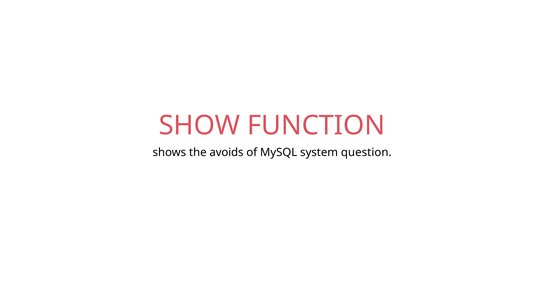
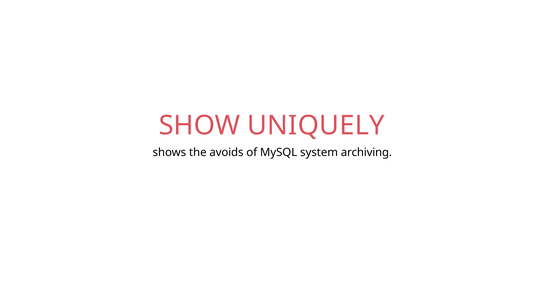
FUNCTION: FUNCTION -> UNIQUELY
question: question -> archiving
